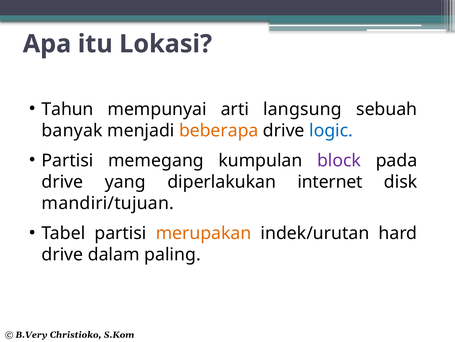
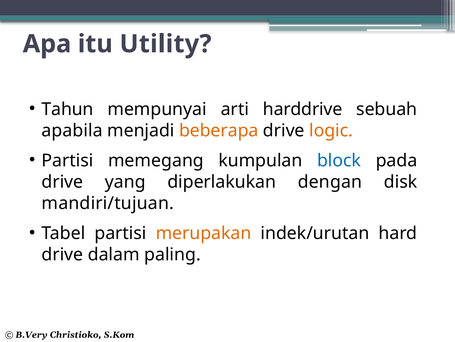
Lokasi: Lokasi -> Utility
langsung: langsung -> harddrive
banyak: banyak -> apabila
logic colour: blue -> orange
block colour: purple -> blue
internet: internet -> dengan
